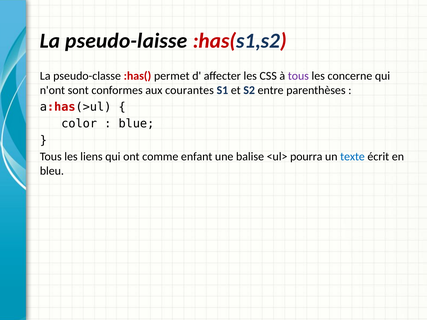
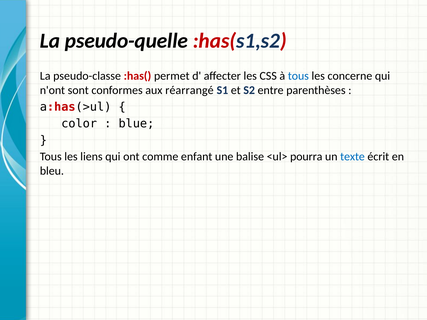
pseudo-laisse: pseudo-laisse -> pseudo-quelle
tous at (298, 76) colour: purple -> blue
courantes: courantes -> réarrangé
